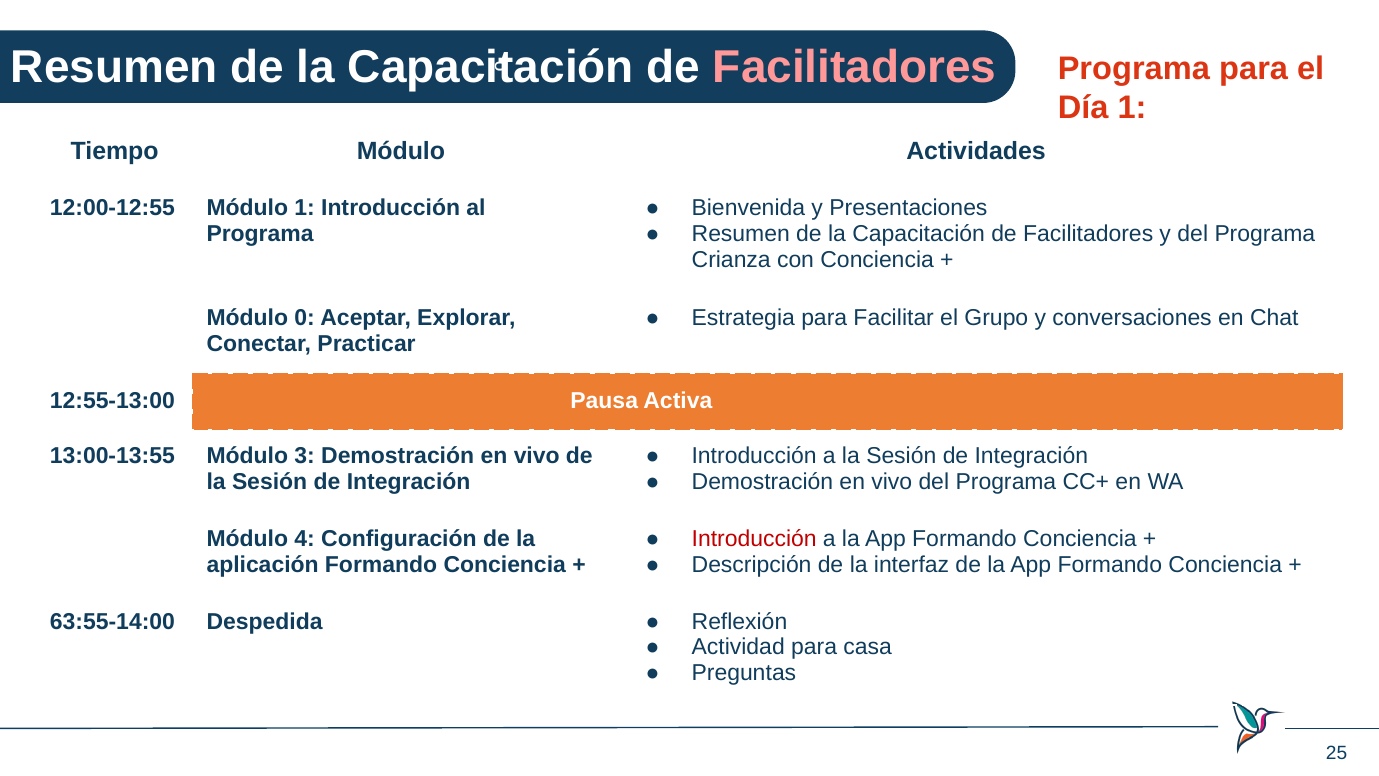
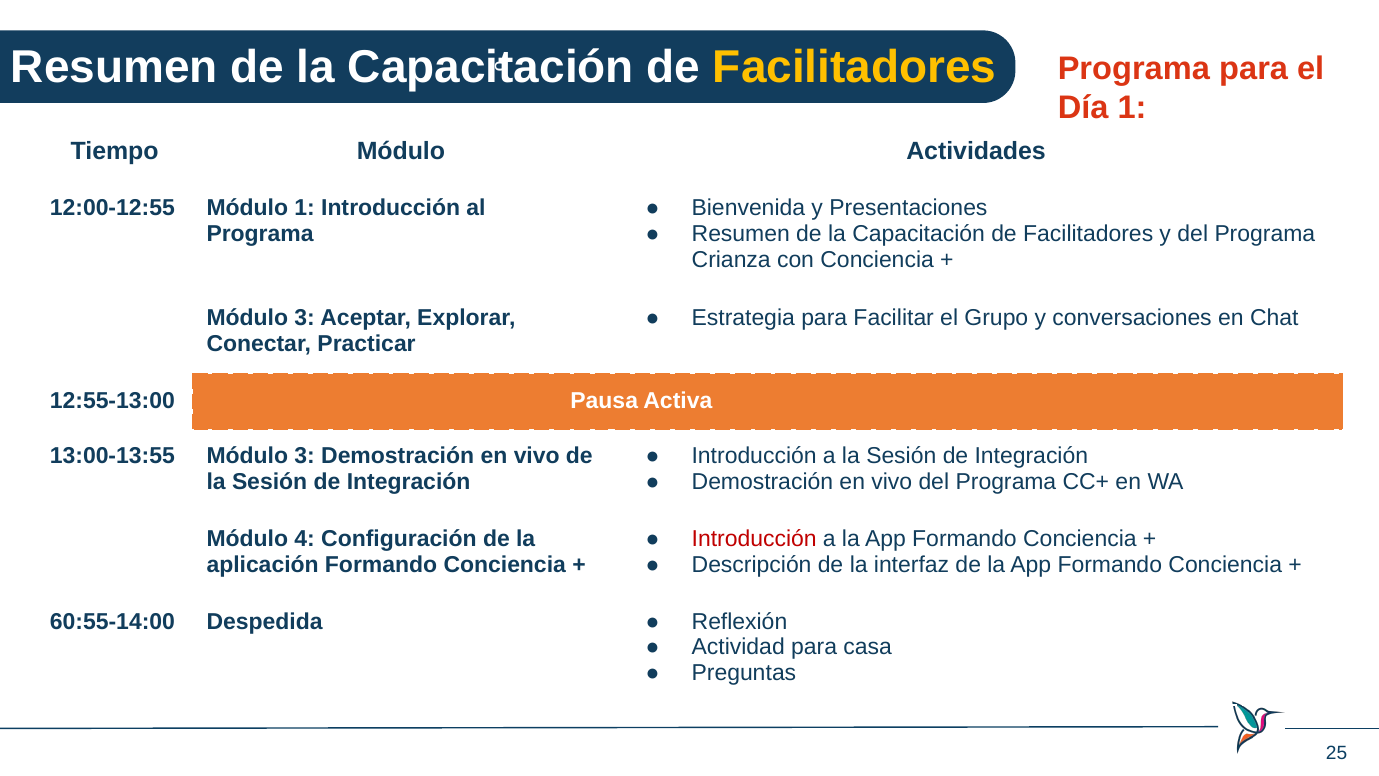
Facilitadores at (855, 67) colour: pink -> yellow
0 at (305, 318): 0 -> 3
63:55-14:00: 63:55-14:00 -> 60:55-14:00
